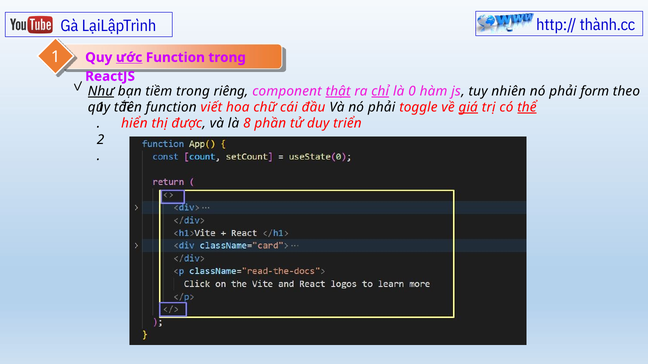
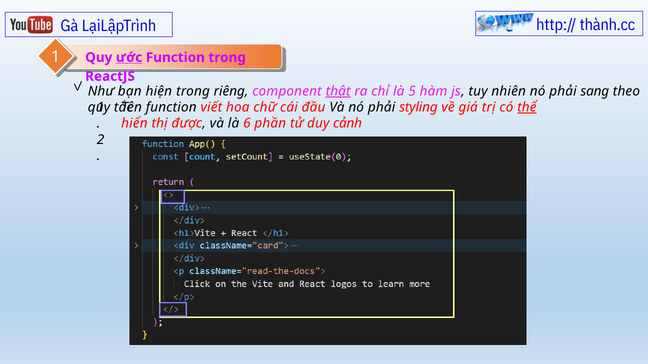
Như underline: present -> none
tiềm: tiềm -> hiện
chỉ underline: present -> none
0: 0 -> 5
form: form -> sang
toggle: toggle -> styling
giá underline: present -> none
8: 8 -> 6
triển: triển -> cảnh
